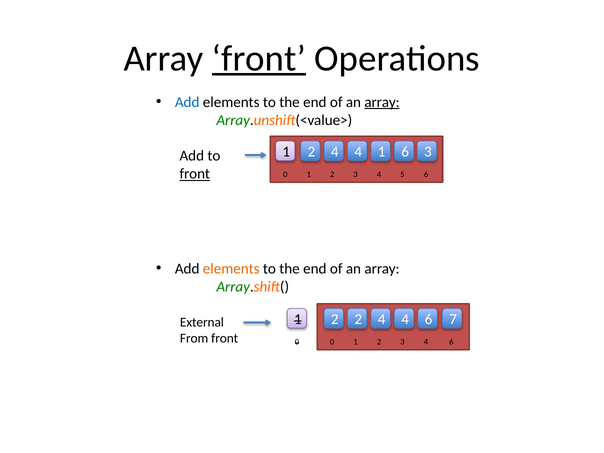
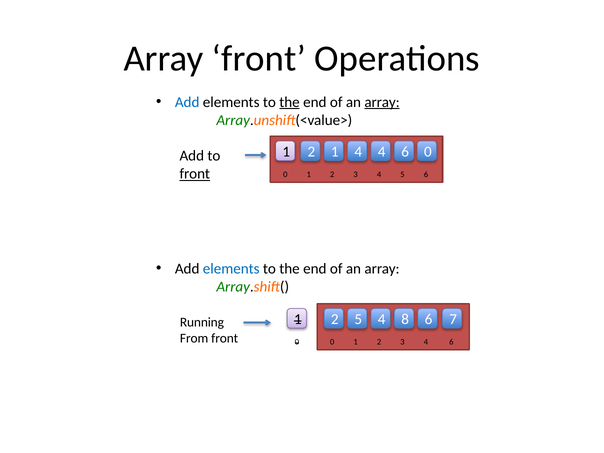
front at (259, 58) underline: present -> none
the at (290, 102) underline: none -> present
4 at (335, 152): 4 -> 1
4 1: 1 -> 4
1 3: 3 -> 0
elements at (231, 269) colour: orange -> blue
2 2: 2 -> 5
4 at (405, 319): 4 -> 8
External: External -> Running
